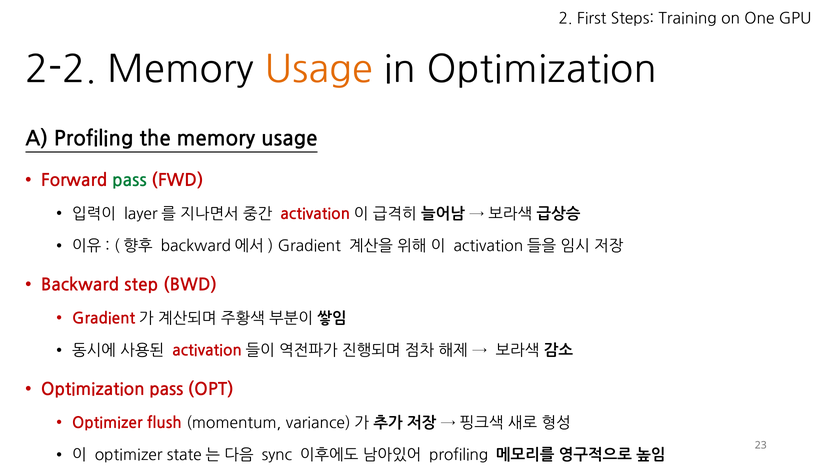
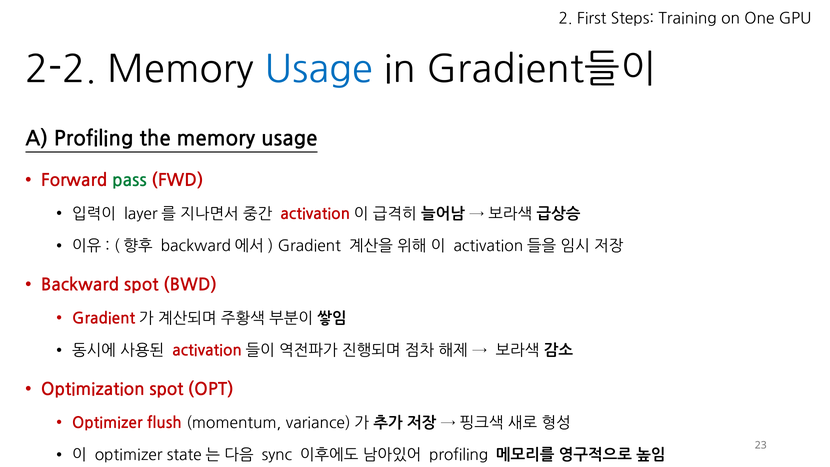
Usage at (319, 69) colour: orange -> blue
in Optimization: Optimization -> Gradient들이
Backward step: step -> spot
Optimization pass: pass -> spot
